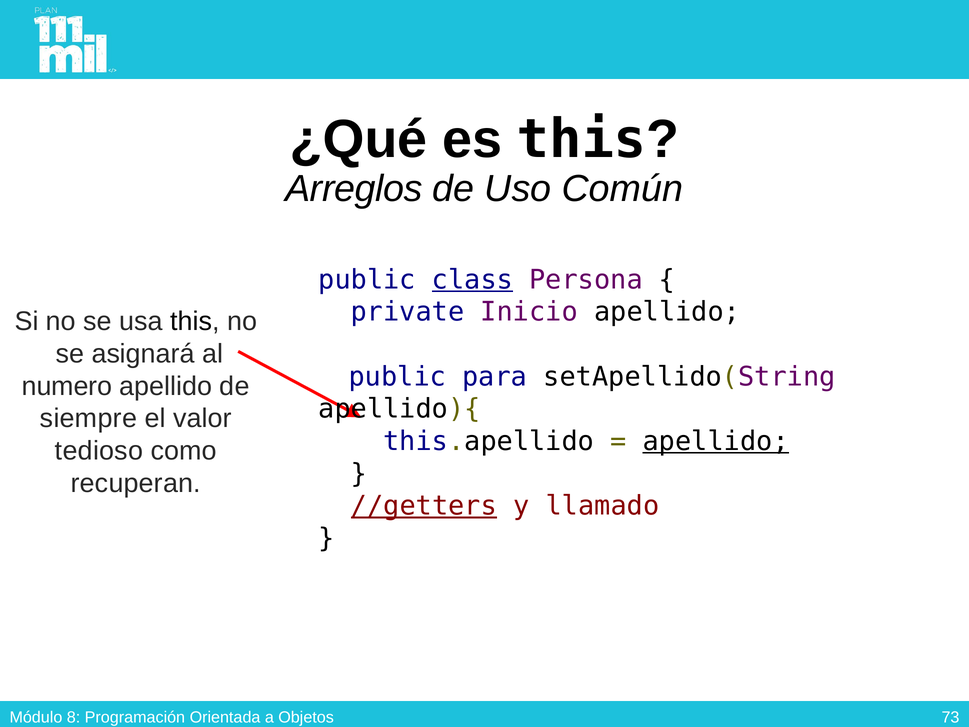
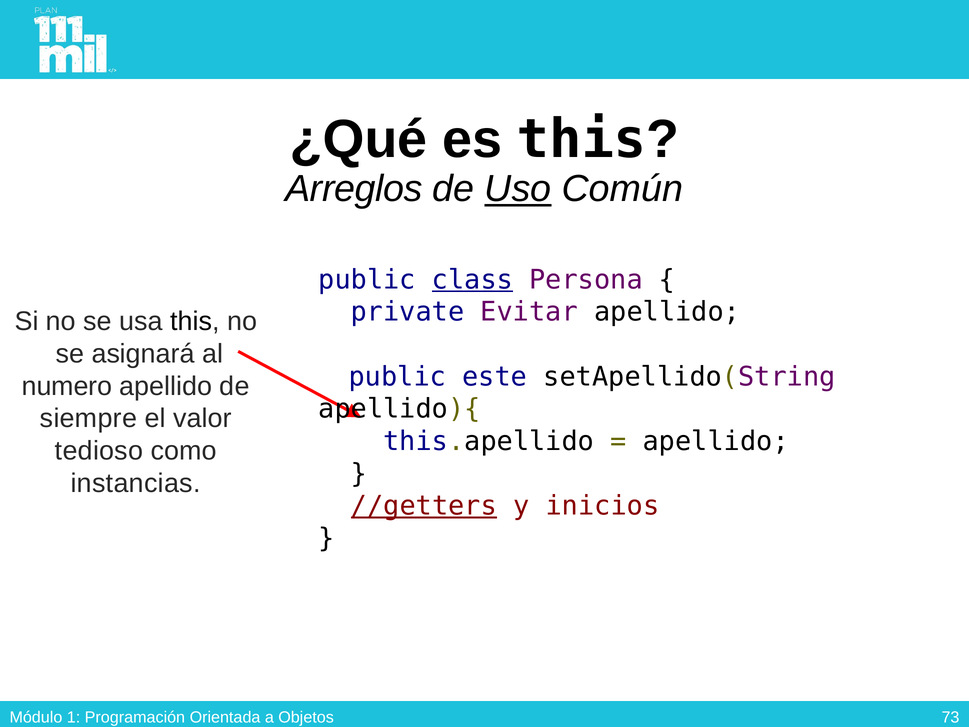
Uso underline: none -> present
Inicio: Inicio -> Evitar
para: para -> este
apellido at (716, 441) underline: present -> none
recuperan: recuperan -> instancias
llamado: llamado -> inicios
8: 8 -> 1
